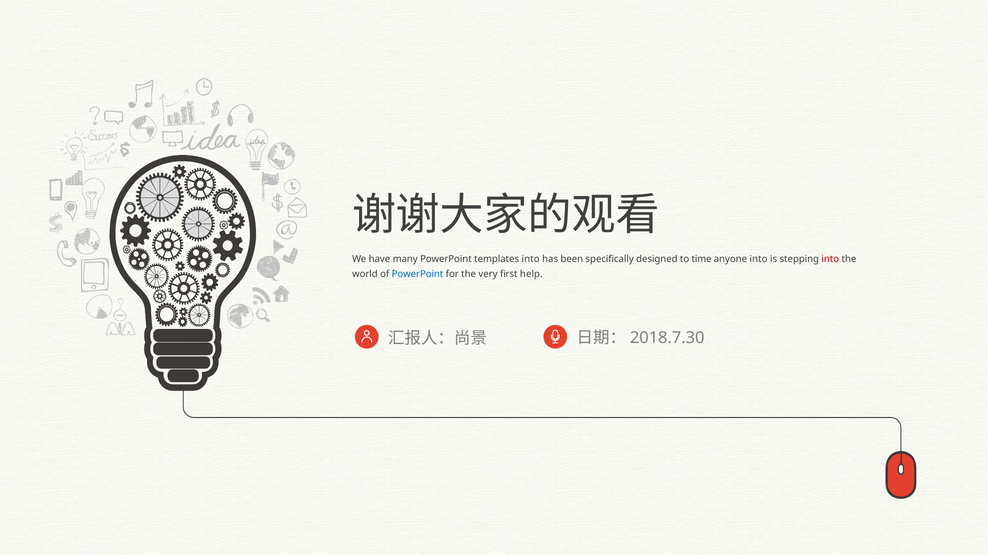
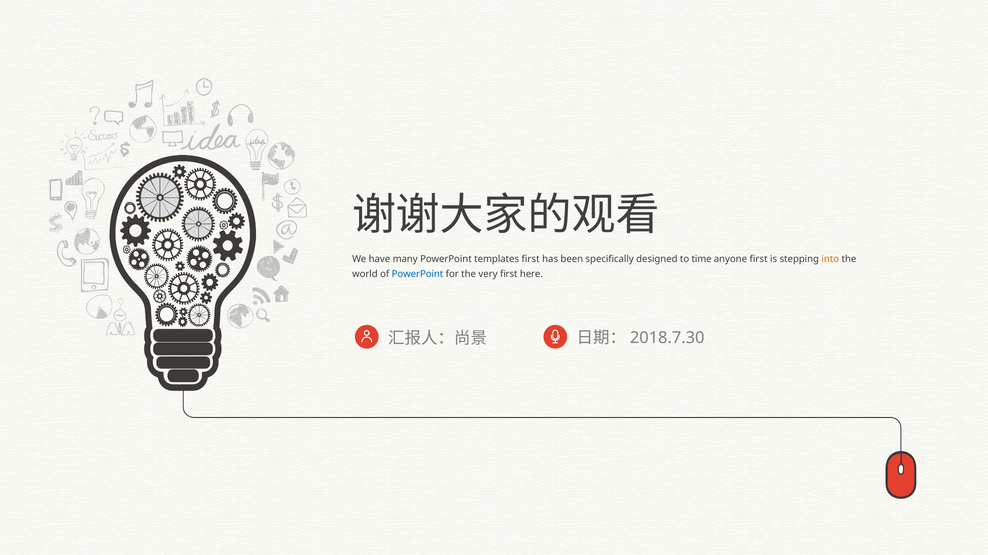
templates into: into -> first
anyone into: into -> first
into at (830, 259) colour: red -> orange
help: help -> here
